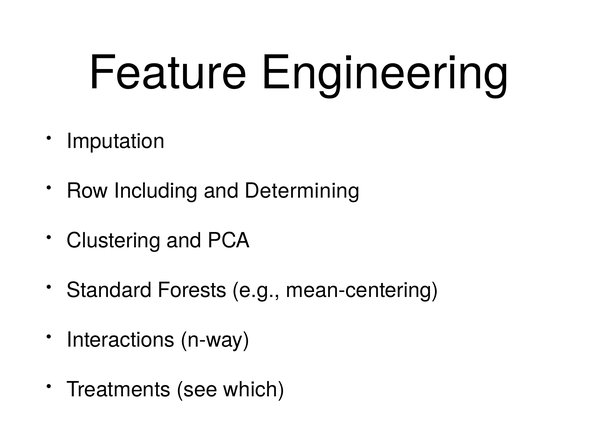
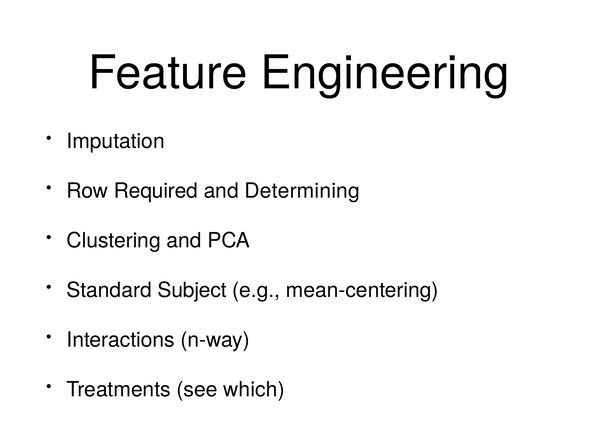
Including: Including -> Required
Forests: Forests -> Subject
